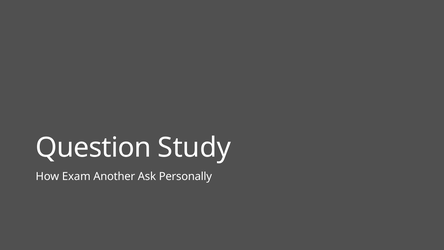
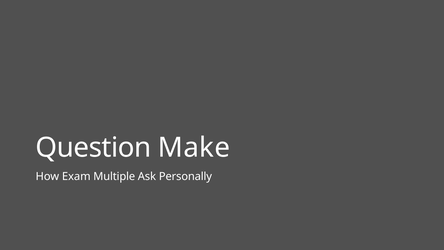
Study: Study -> Make
Another: Another -> Multiple
